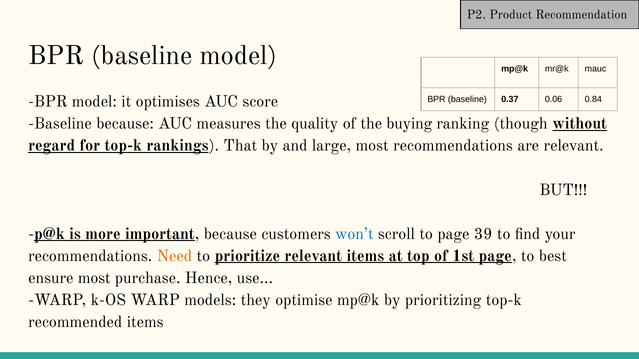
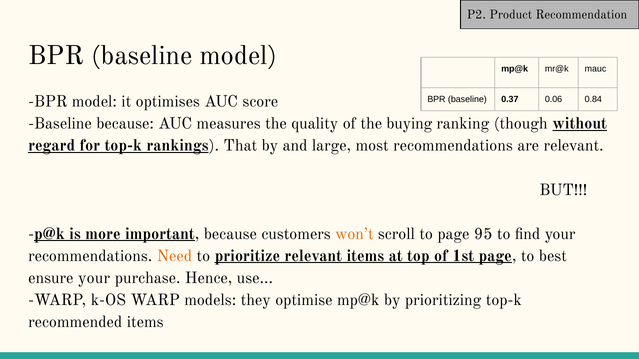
won’t colour: blue -> orange
39: 39 -> 95
ensure most: most -> your
